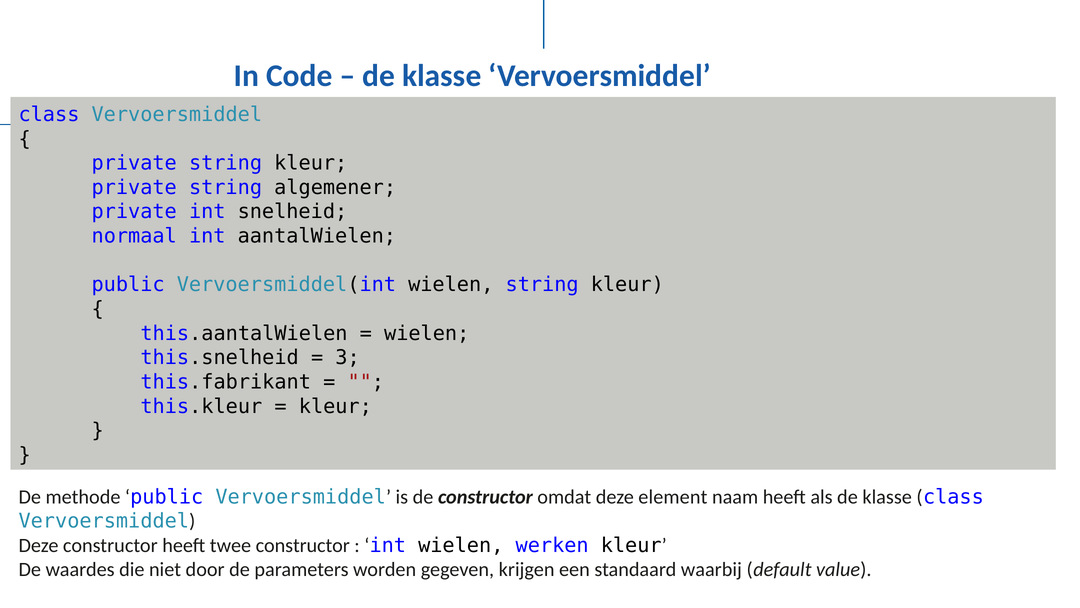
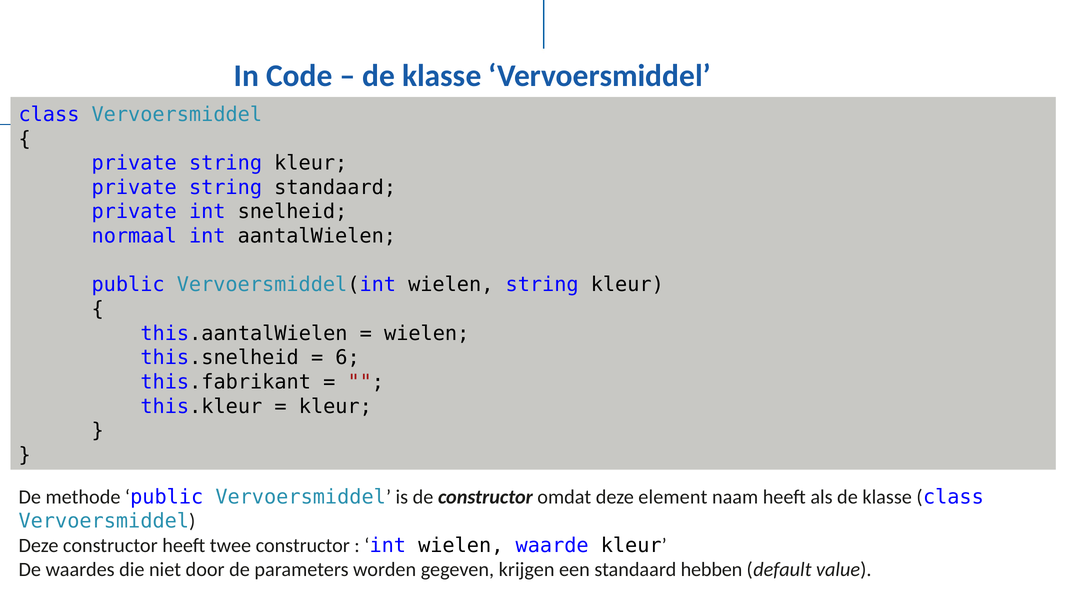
string algemener: algemener -> standaard
3: 3 -> 6
werken: werken -> waarde
waarbij: waarbij -> hebben
